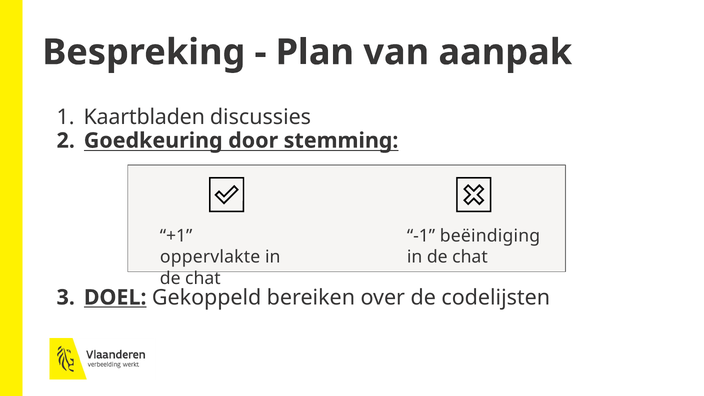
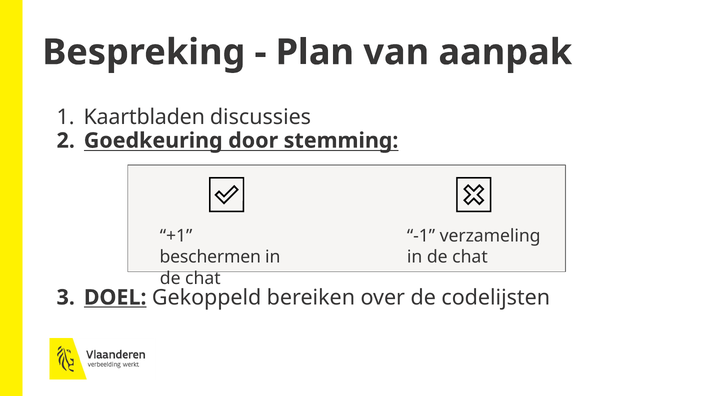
beëindiging: beëindiging -> verzameling
oppervlakte: oppervlakte -> beschermen
